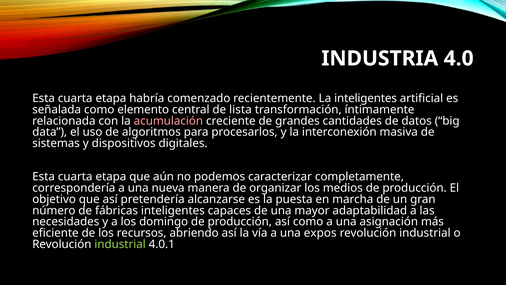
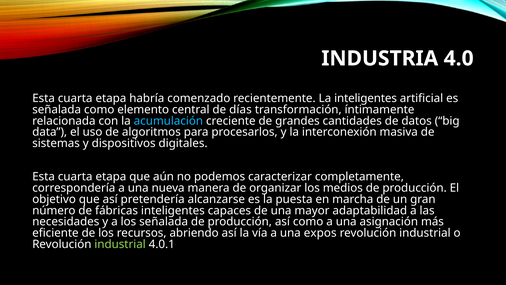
lista: lista -> días
acumulación colour: pink -> light blue
los domingo: domingo -> señalada
